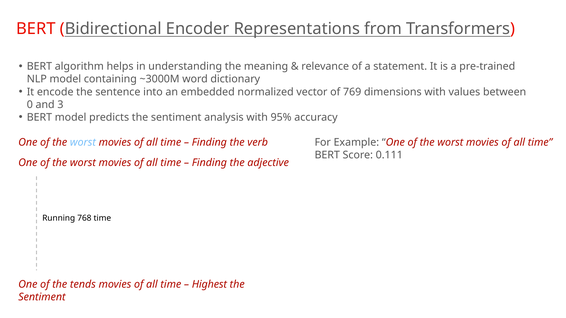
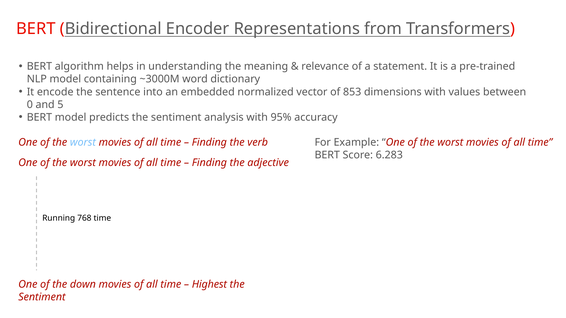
769: 769 -> 853
3: 3 -> 5
0.111: 0.111 -> 6.283
tends: tends -> down
